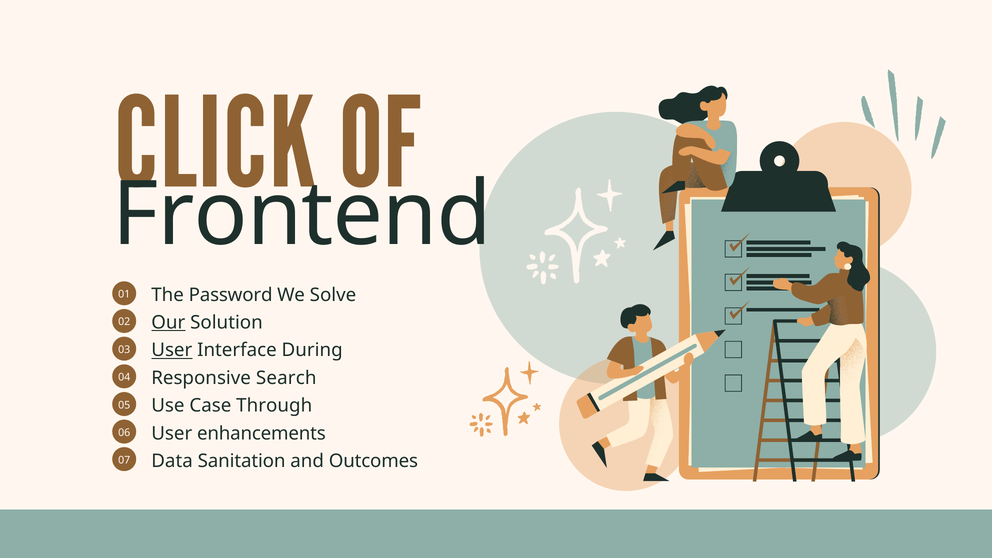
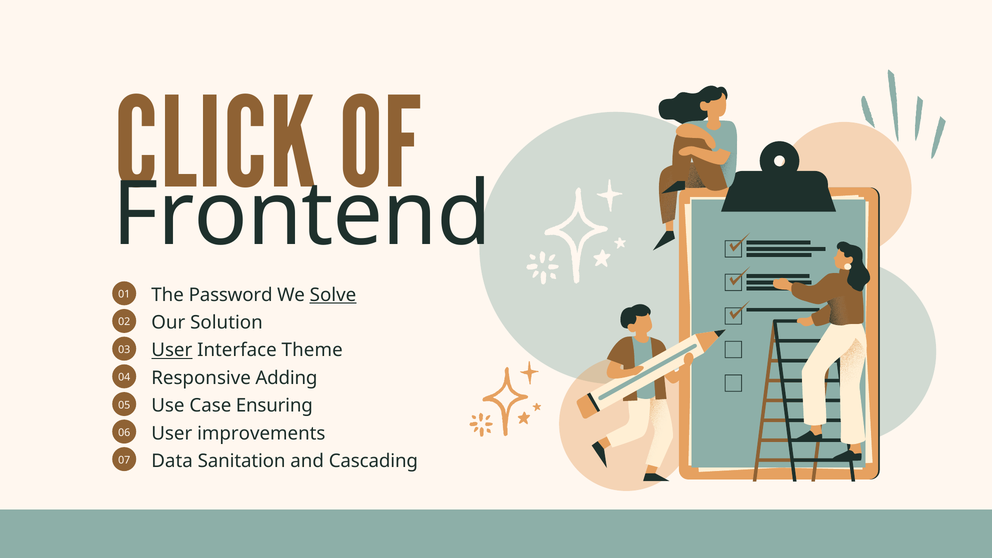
Solve underline: none -> present
Our underline: present -> none
During: During -> Theme
Search: Search -> Adding
Through: Through -> Ensuring
enhancements: enhancements -> improvements
Outcomes: Outcomes -> Cascading
